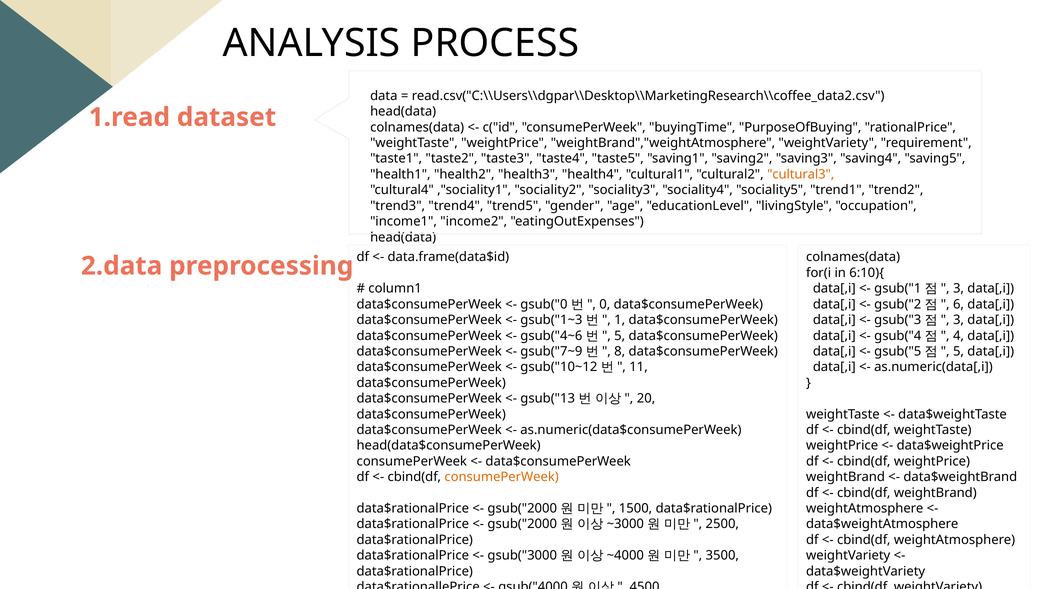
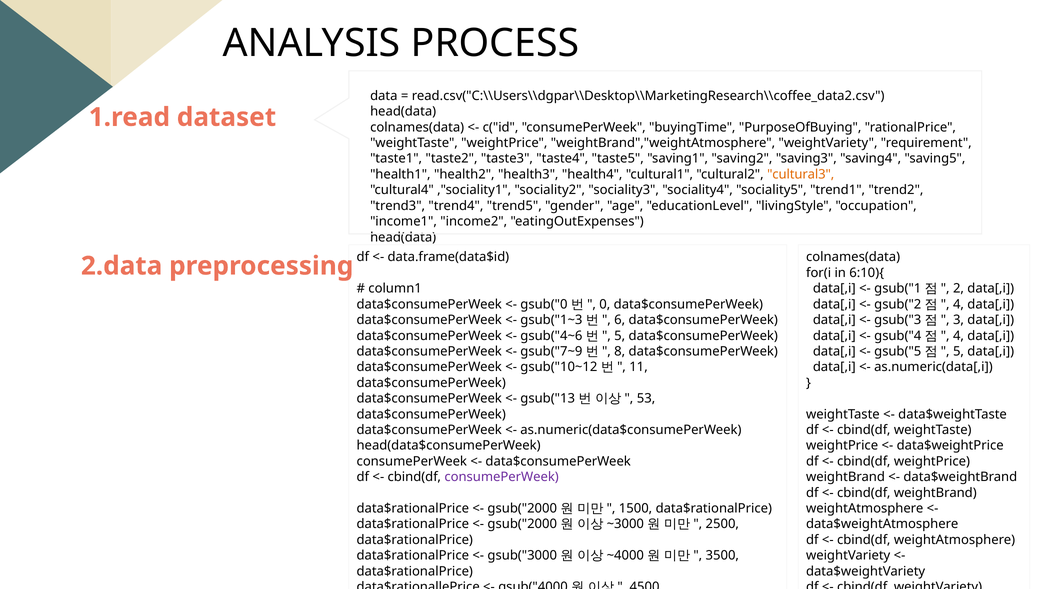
3 at (958, 289): 3 -> 2
6 at (958, 304): 6 -> 4
1: 1 -> 6
20: 20 -> 53
consumePerWeek at (502, 477) colour: orange -> purple
